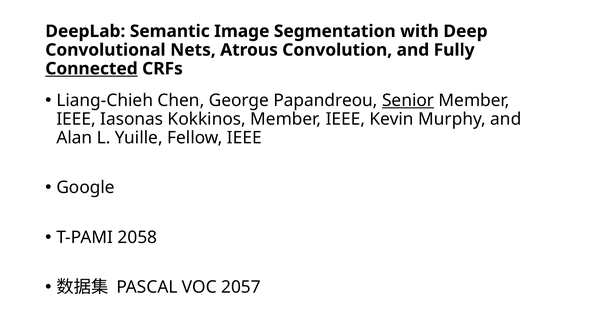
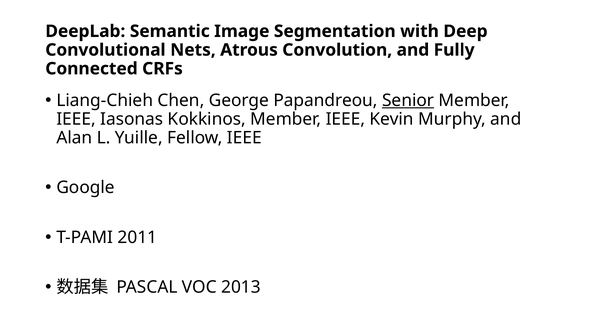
Connected underline: present -> none
2058: 2058 -> 2011
2057: 2057 -> 2013
